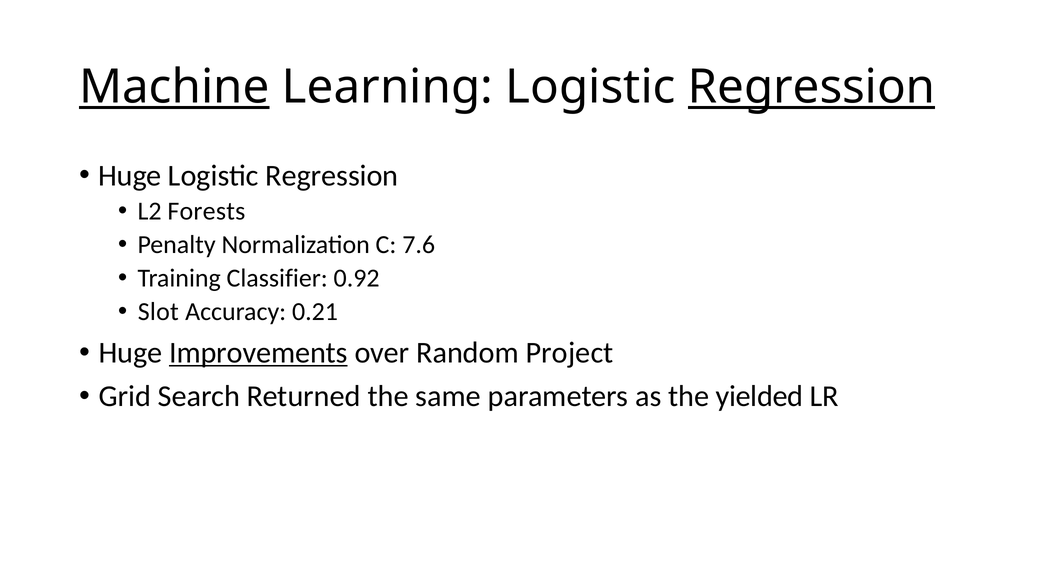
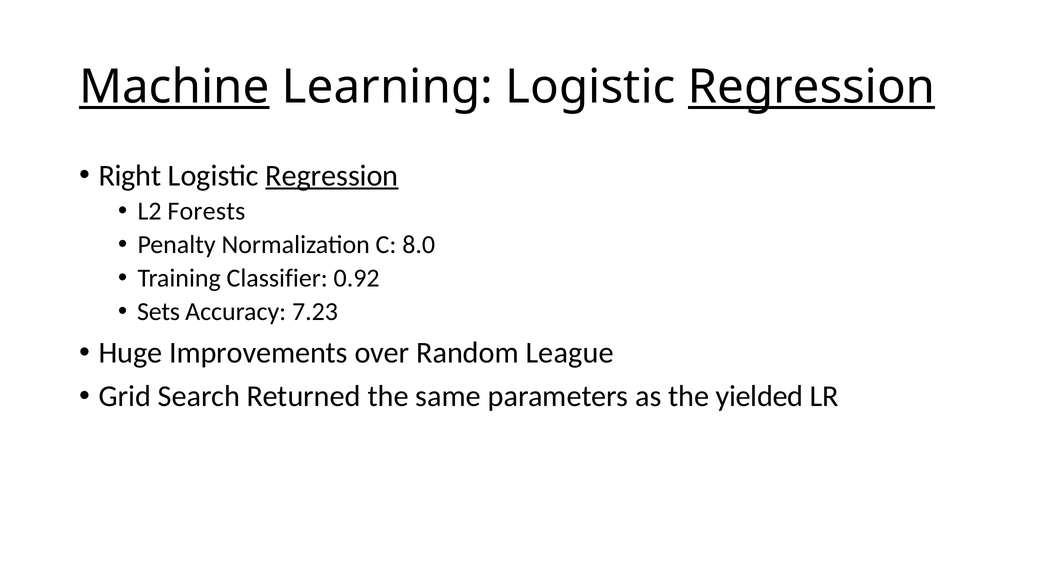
Huge at (130, 175): Huge -> Right
Regression at (332, 175) underline: none -> present
7.6: 7.6 -> 8.0
Slot: Slot -> Sets
0.21: 0.21 -> 7.23
Improvements underline: present -> none
Project: Project -> League
